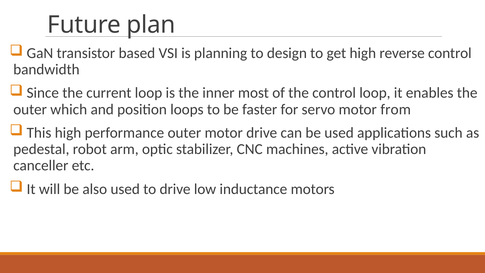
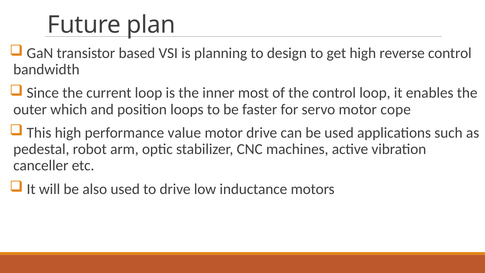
from: from -> cope
performance outer: outer -> value
